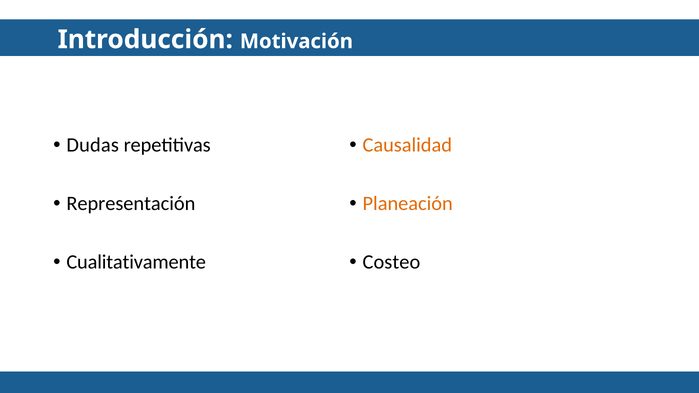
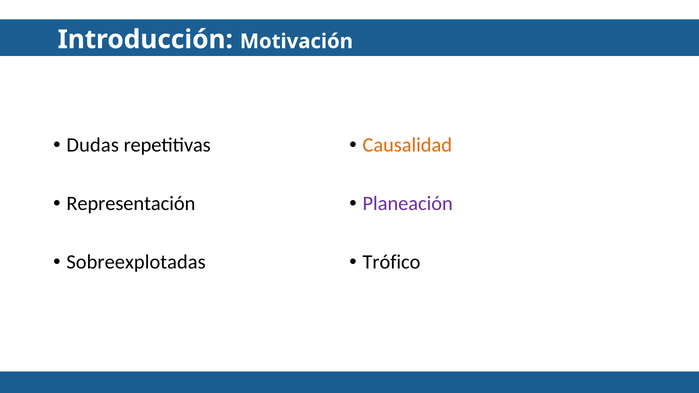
Planeación colour: orange -> purple
Cualitativamente: Cualitativamente -> Sobreexplotadas
Costeo: Costeo -> Trófico
